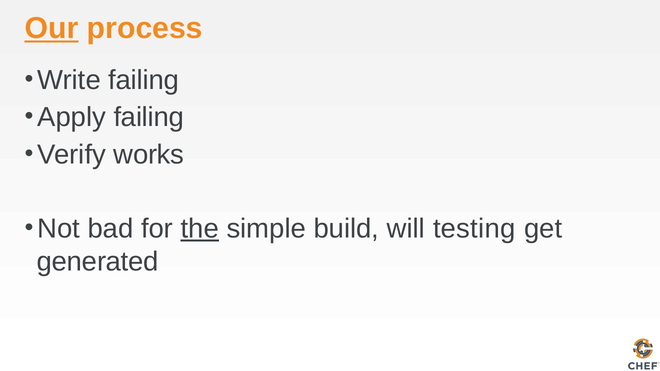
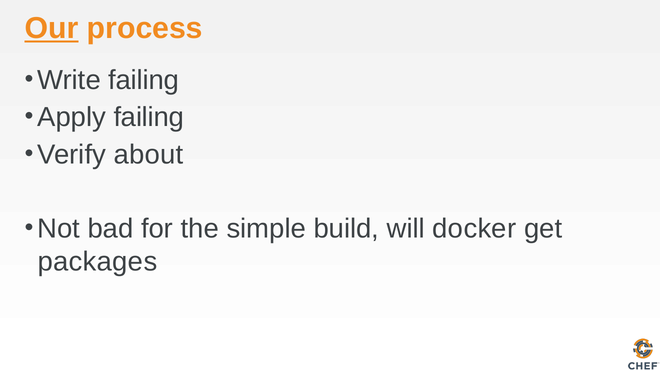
works: works -> about
the underline: present -> none
testing: testing -> docker
generated: generated -> packages
